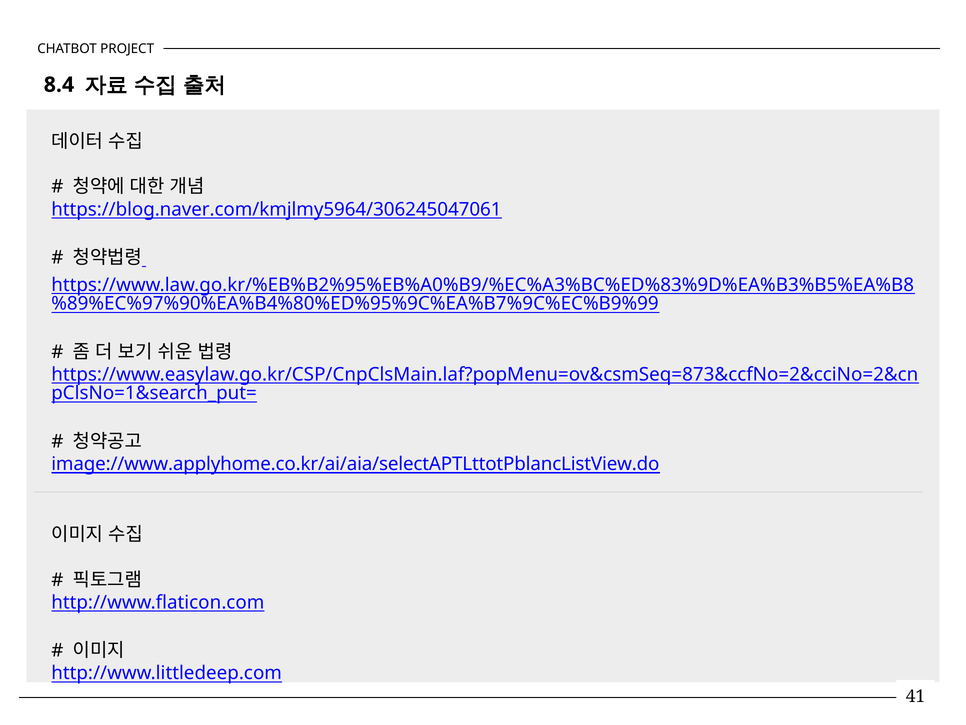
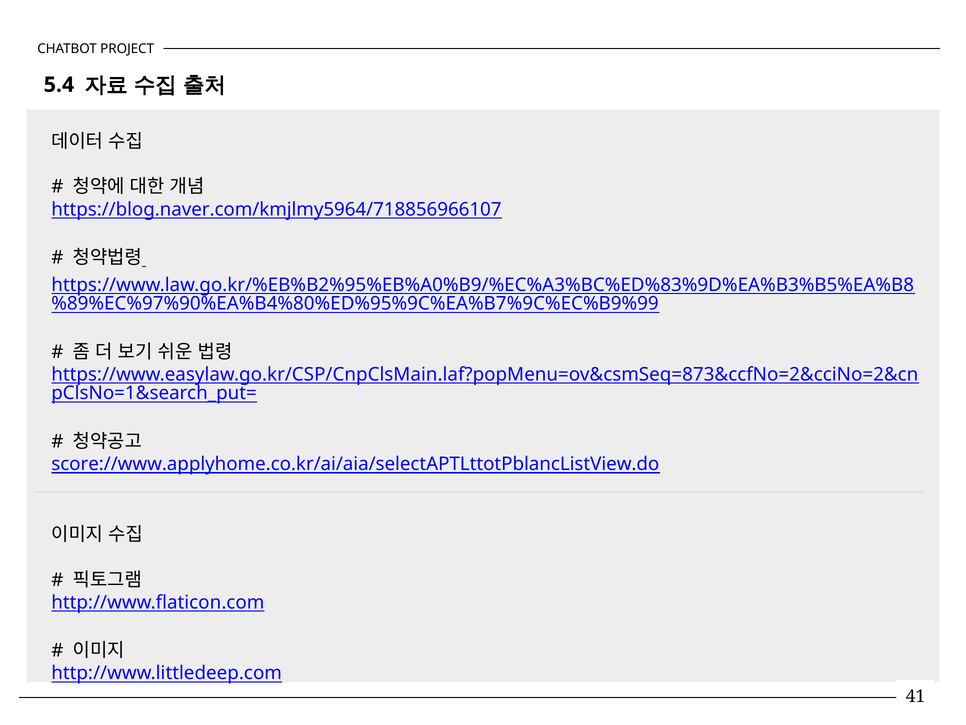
8.4: 8.4 -> 5.4
https://blog.naver.com/kmjlmy5964/306245047061: https://blog.naver.com/kmjlmy5964/306245047061 -> https://blog.naver.com/kmjlmy5964/718856966107
image://www.applyhome.co.kr/ai/aia/selectAPTLttotPblancListView.do: image://www.applyhome.co.kr/ai/aia/selectAPTLttotPblancListView.do -> score://www.applyhome.co.kr/ai/aia/selectAPTLttotPblancListView.do
